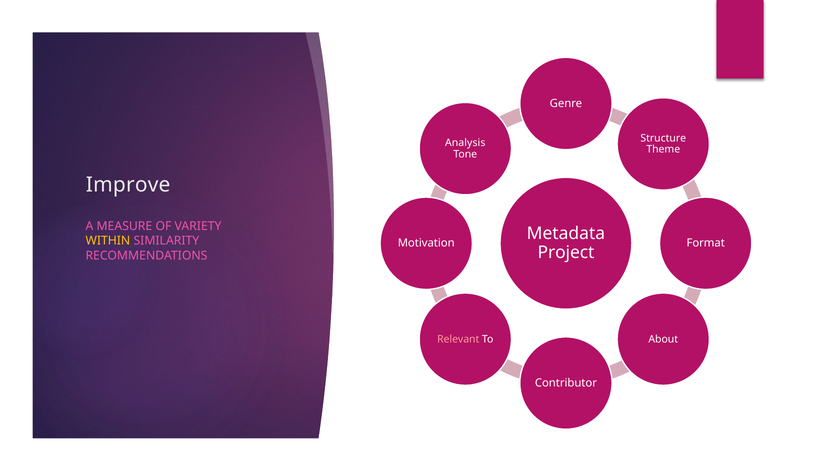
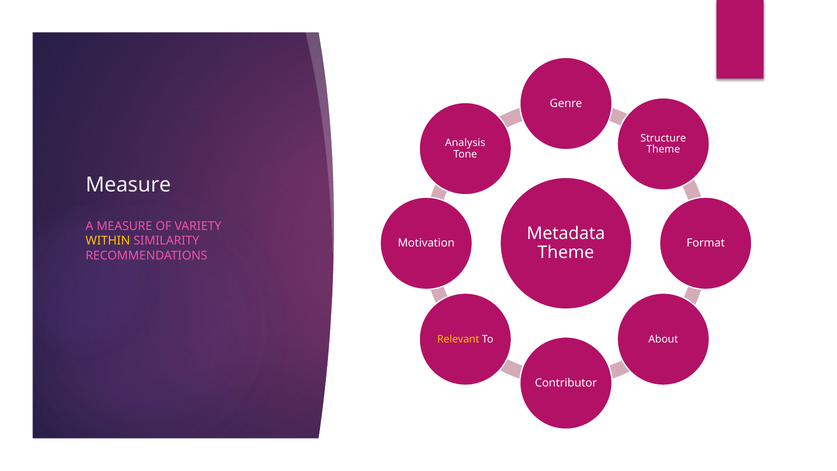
Improve at (128, 185): Improve -> Measure
Project at (566, 252): Project -> Theme
Relevant colour: pink -> yellow
